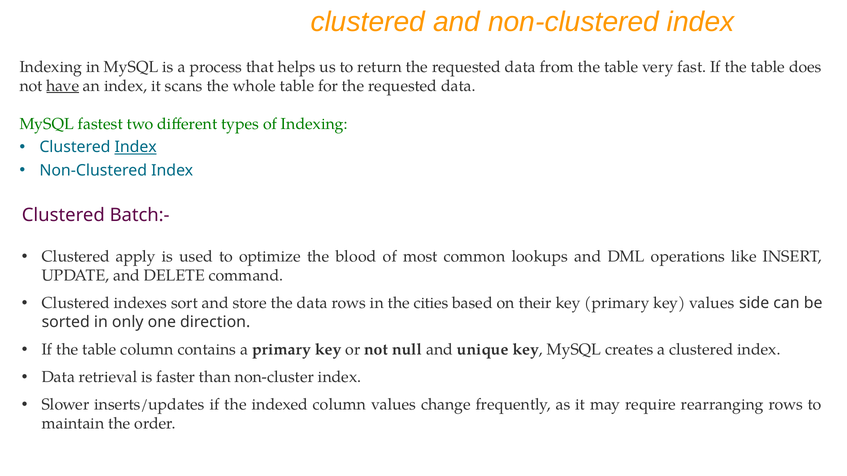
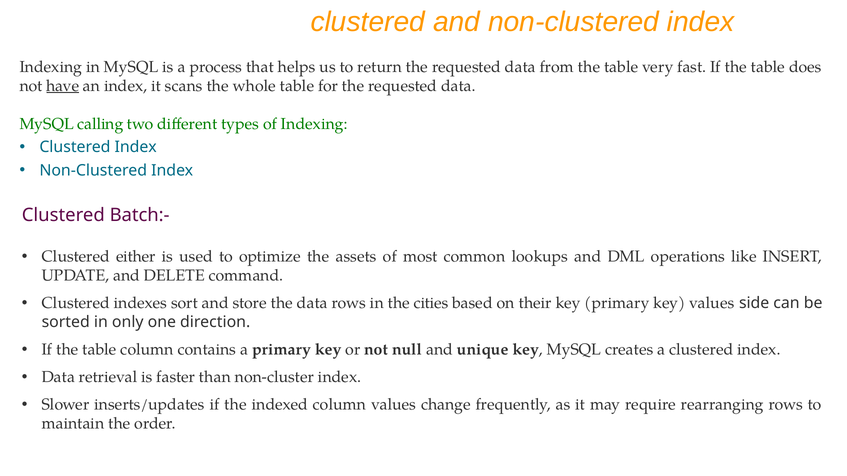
fastest: fastest -> calling
Index at (136, 147) underline: present -> none
apply: apply -> either
blood: blood -> assets
